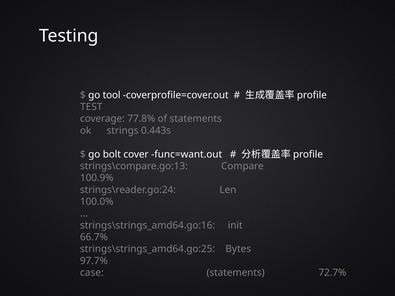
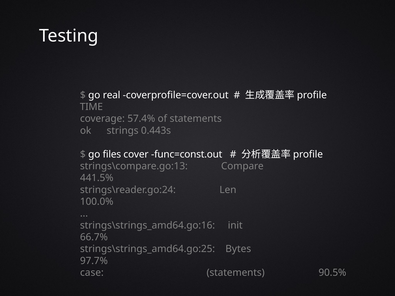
tool: tool -> real
TEST: TEST -> TIME
77.8%: 77.8% -> 57.4%
bolt: bolt -> files
func=want.out: func=want.out -> func=const.out
100.9%: 100.9% -> 441.5%
72.7%: 72.7% -> 90.5%
